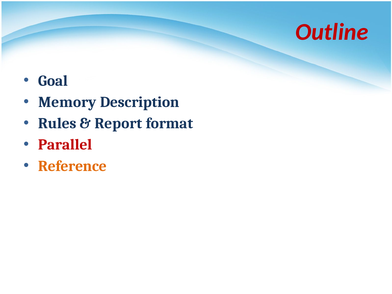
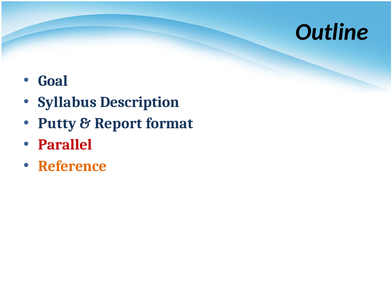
Outline colour: red -> black
Memory: Memory -> Syllabus
Rules: Rules -> Putty
